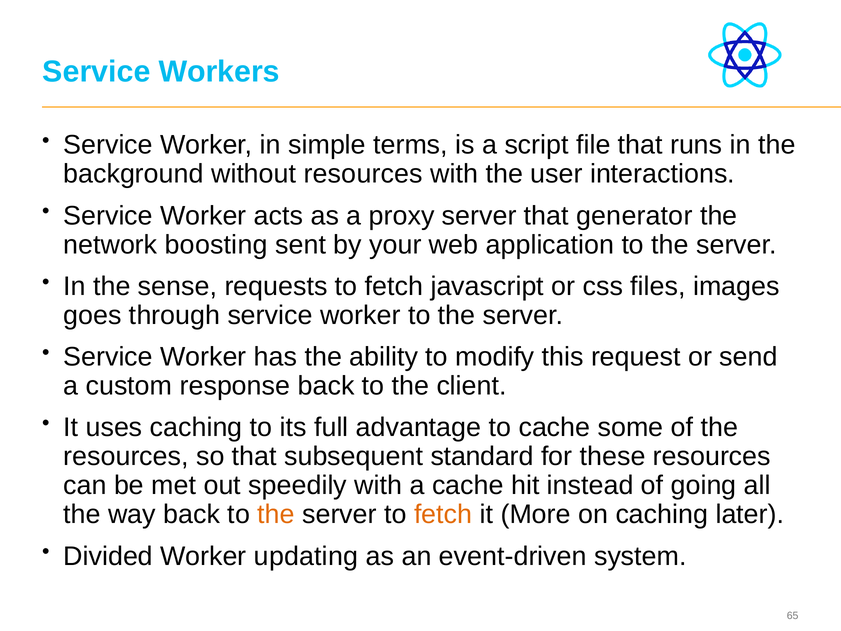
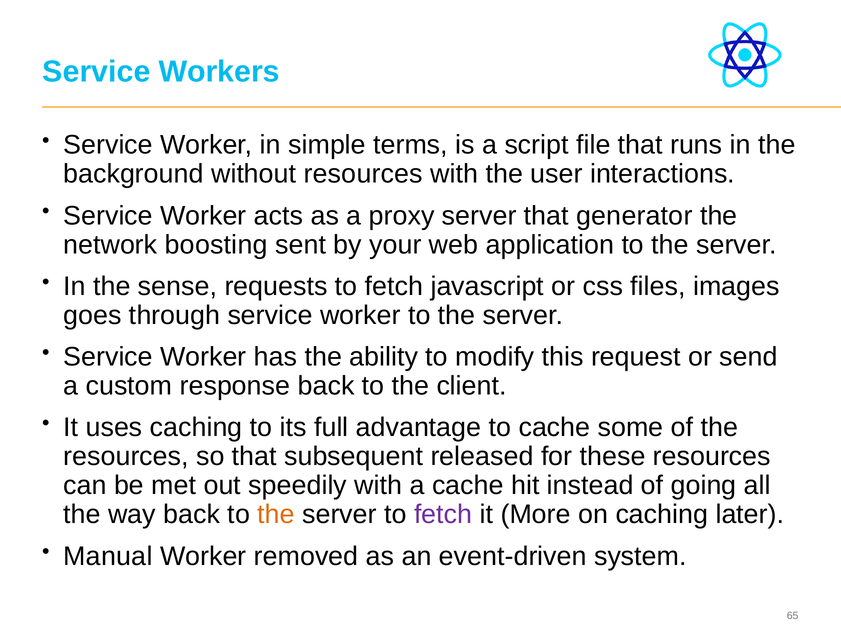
standard: standard -> released
fetch at (443, 514) colour: orange -> purple
Divided: Divided -> Manual
updating: updating -> removed
